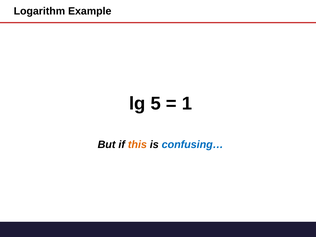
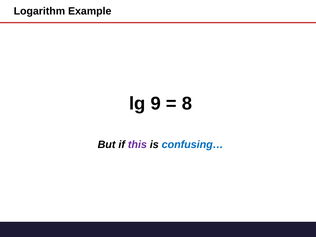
5: 5 -> 9
1: 1 -> 8
this colour: orange -> purple
